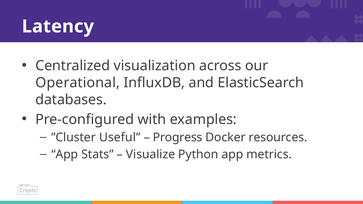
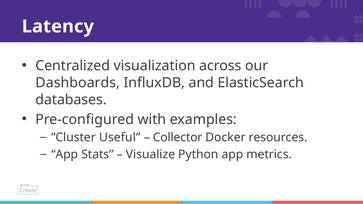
Operational: Operational -> Dashboards
Progress: Progress -> Collector
